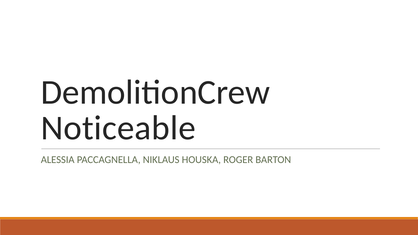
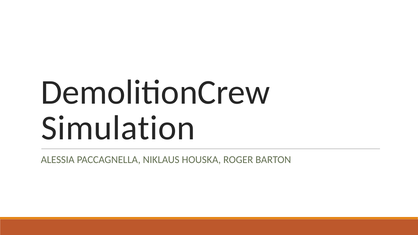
Noticeable: Noticeable -> Simulation
